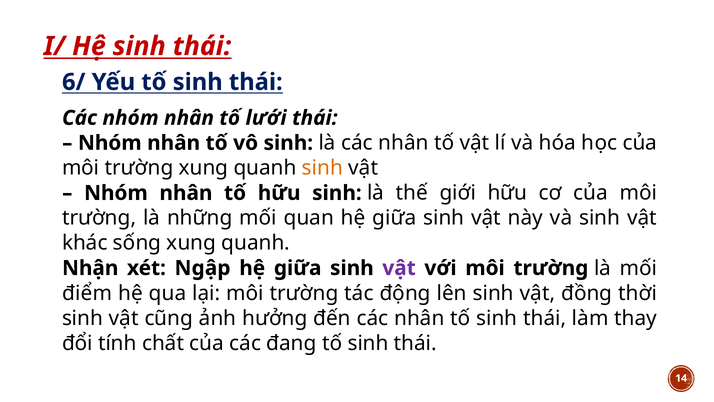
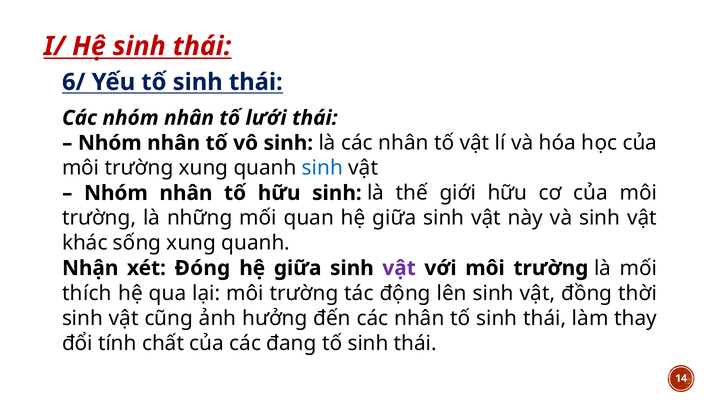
sinh at (322, 168) colour: orange -> blue
Ngập: Ngập -> Đóng
điểm: điểm -> thích
